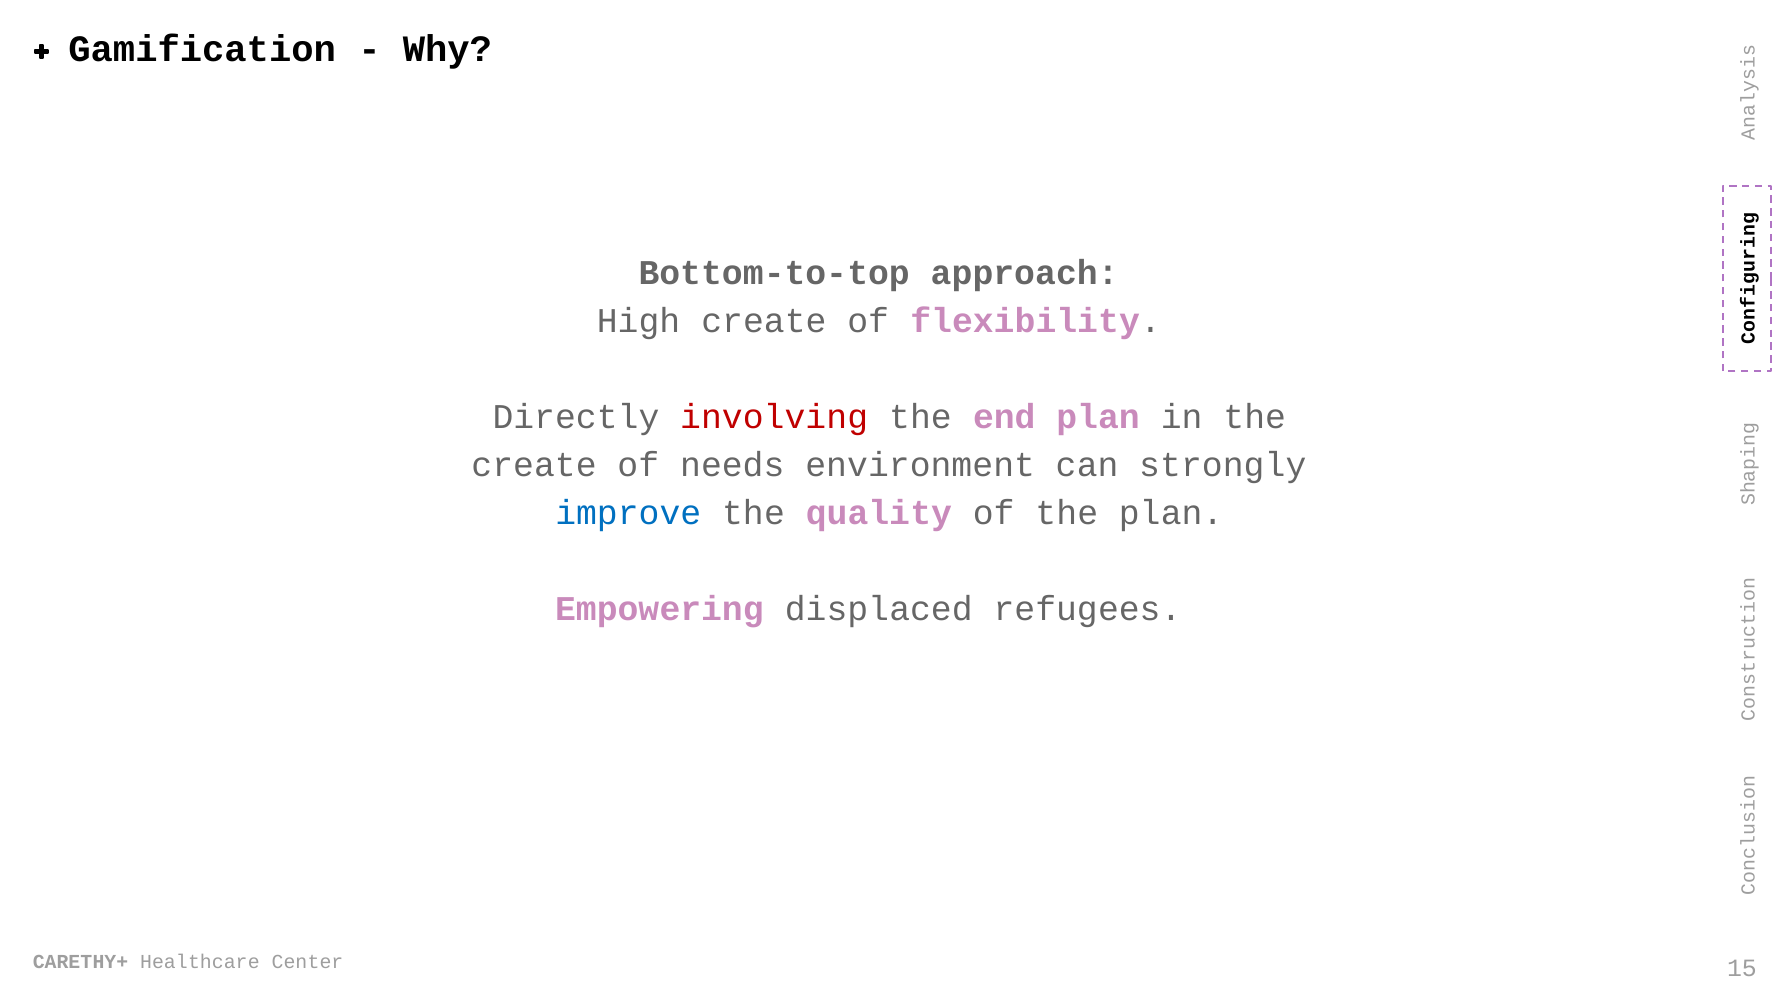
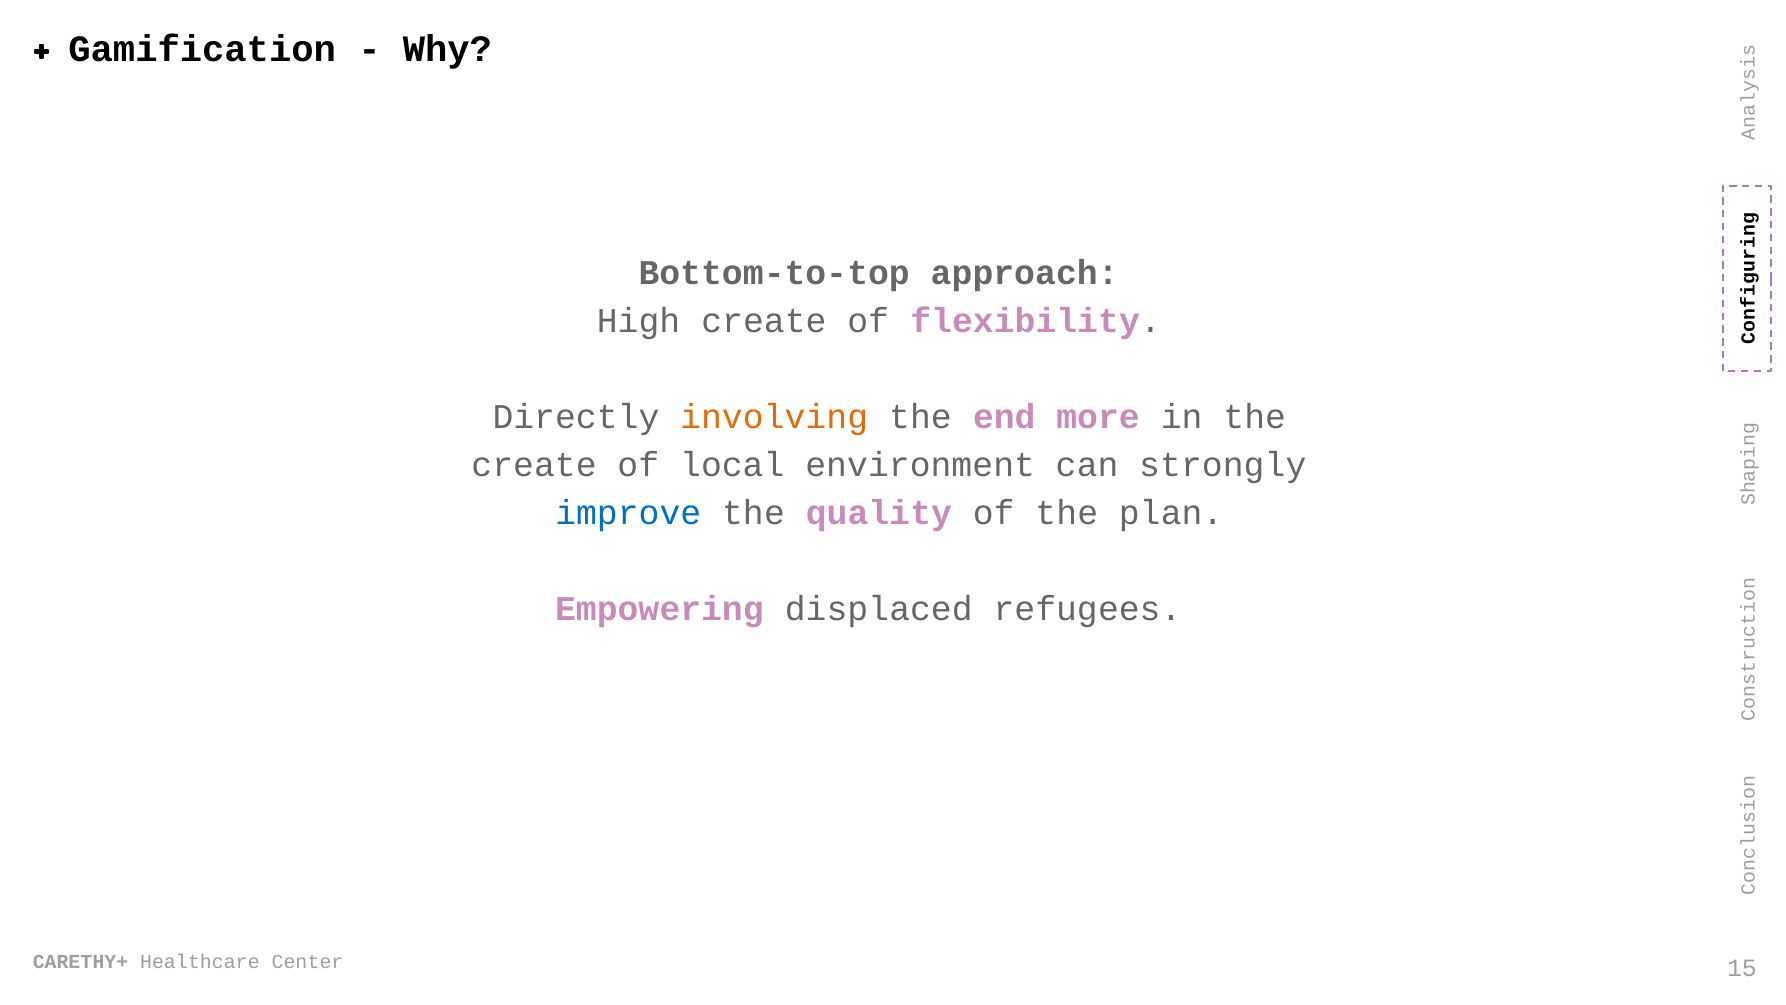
involving colour: red -> orange
end plan: plan -> more
needs: needs -> local
